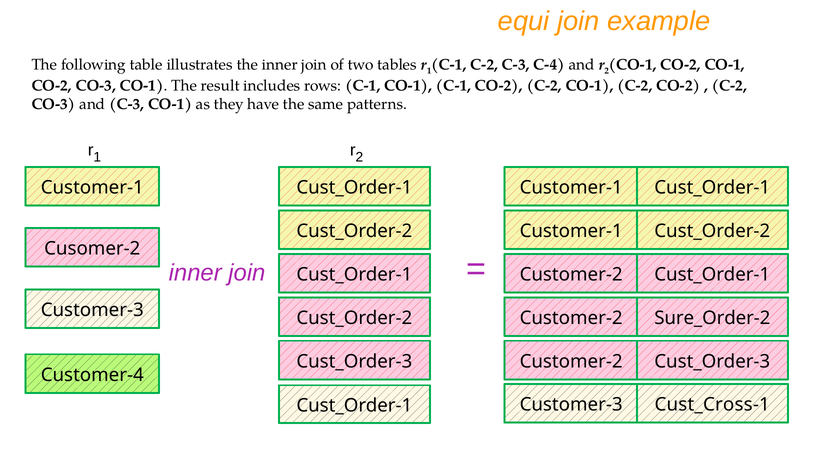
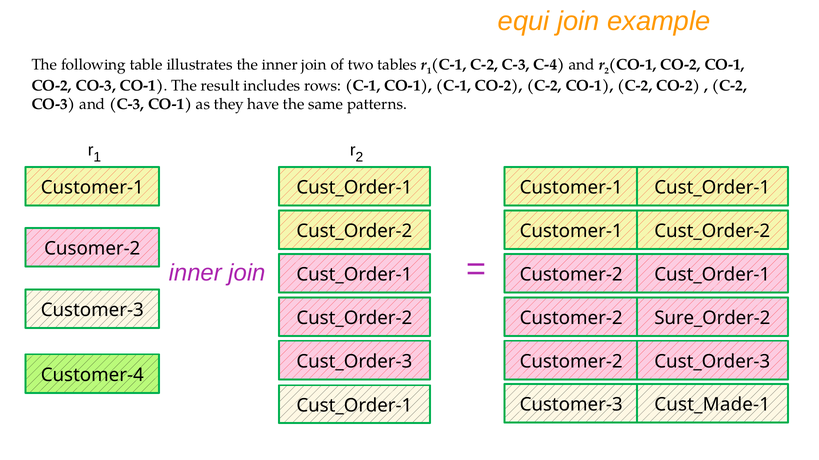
Cust_Cross-1: Cust_Cross-1 -> Cust_Made-1
